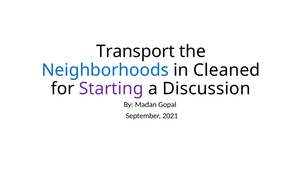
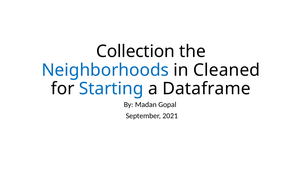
Transport: Transport -> Collection
Starting colour: purple -> blue
Discussion: Discussion -> Dataframe
